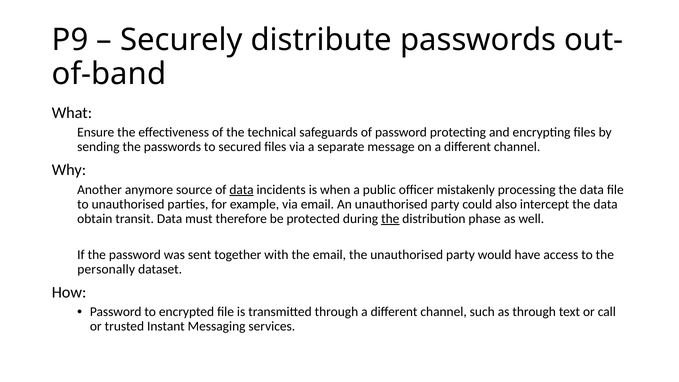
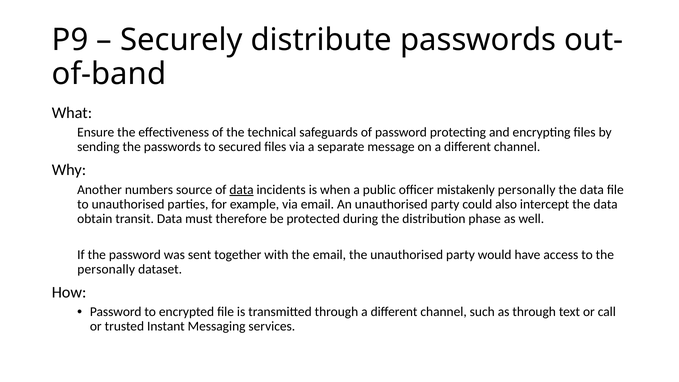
anymore: anymore -> numbers
mistakenly processing: processing -> personally
the at (390, 219) underline: present -> none
